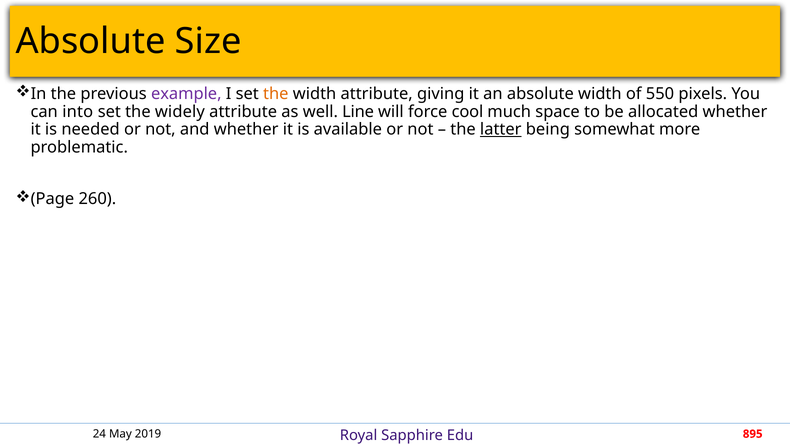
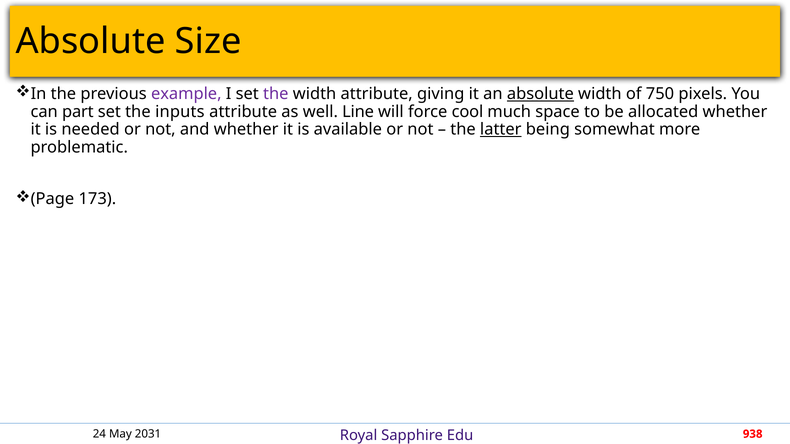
the at (276, 94) colour: orange -> purple
absolute at (540, 94) underline: none -> present
550: 550 -> 750
into: into -> part
widely: widely -> inputs
260: 260 -> 173
2019: 2019 -> 2031
895: 895 -> 938
